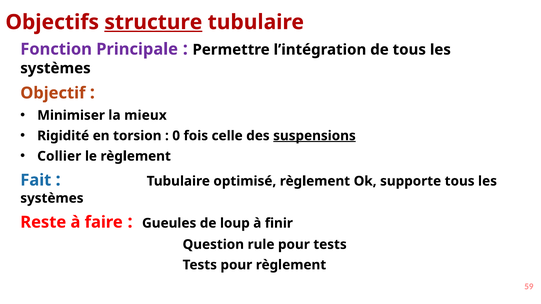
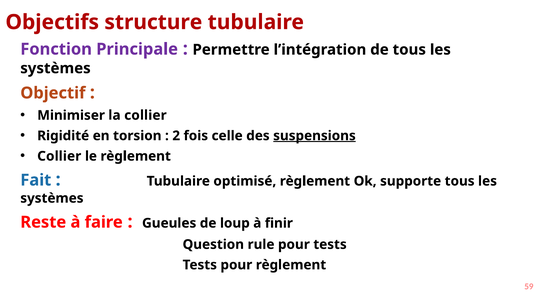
structure underline: present -> none
la mieux: mieux -> collier
0: 0 -> 2
